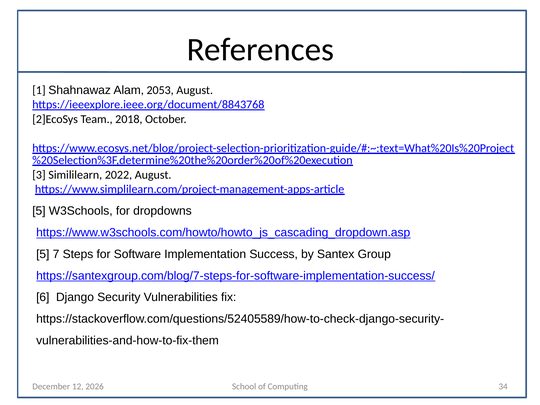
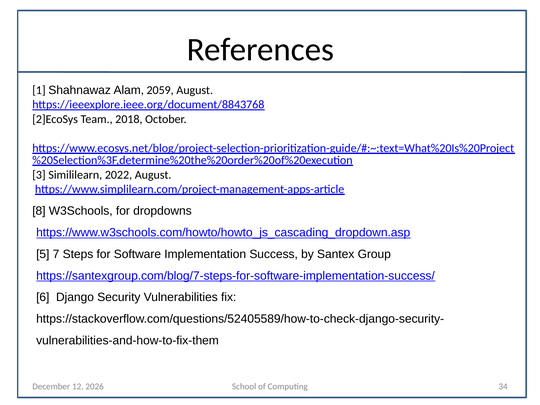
2053: 2053 -> 2059
5 at (39, 211): 5 -> 8
